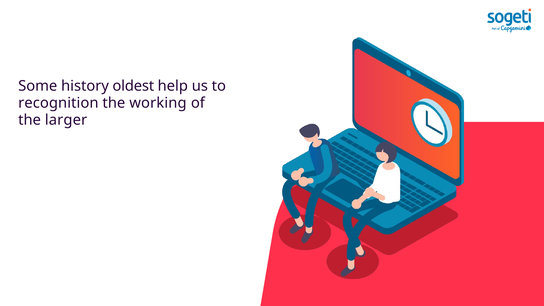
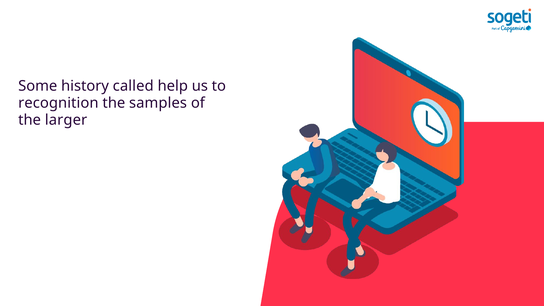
oldest: oldest -> called
working: working -> samples
